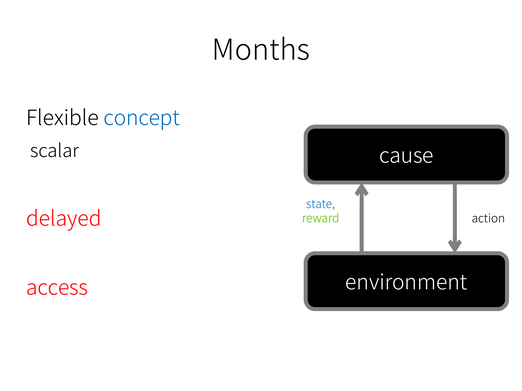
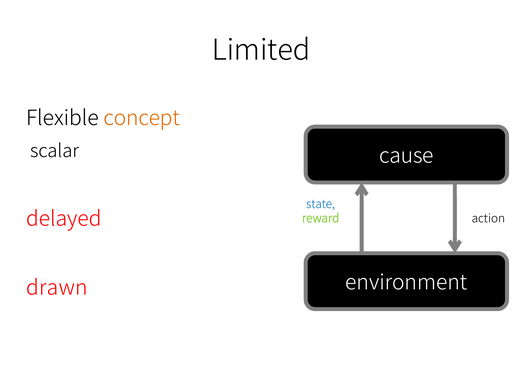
Months: Months -> Limited
concept colour: blue -> orange
access: access -> drawn
